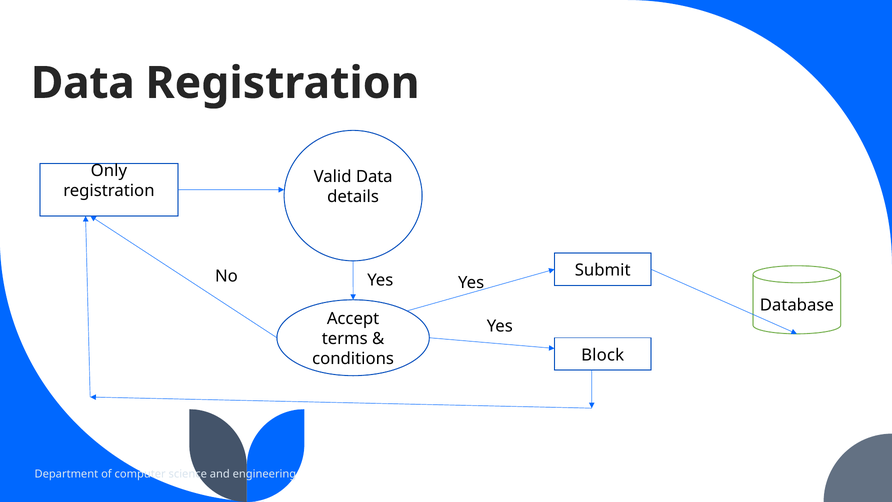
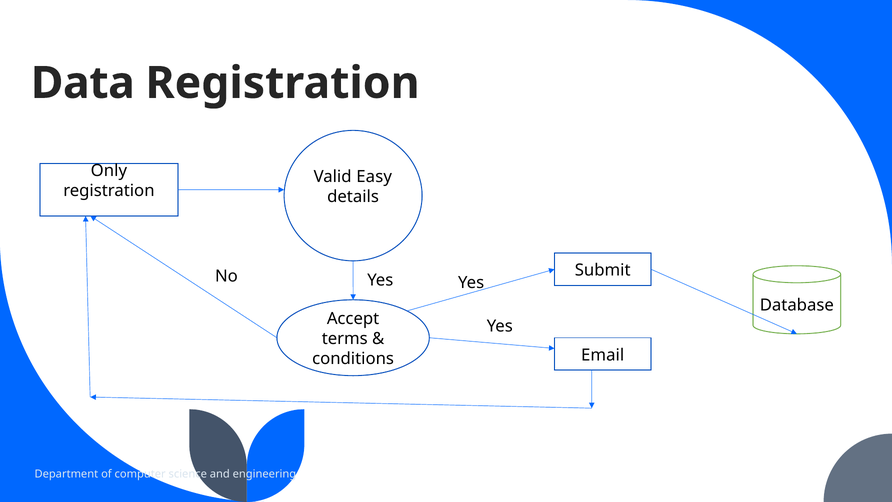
Valid Data: Data -> Easy
Block: Block -> Email
